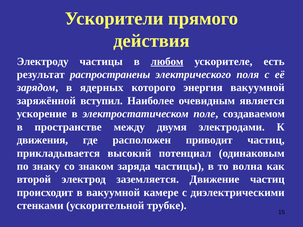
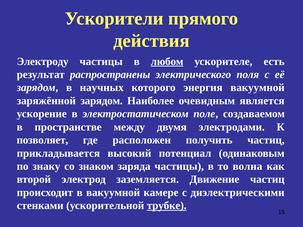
ядерных: ядерных -> научных
заряжённой вступил: вступил -> зарядом
движения: движения -> позволяет
приводит: приводит -> получить
трубке underline: none -> present
